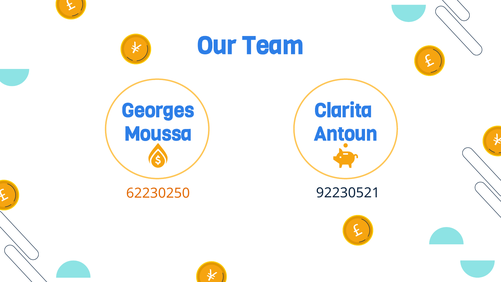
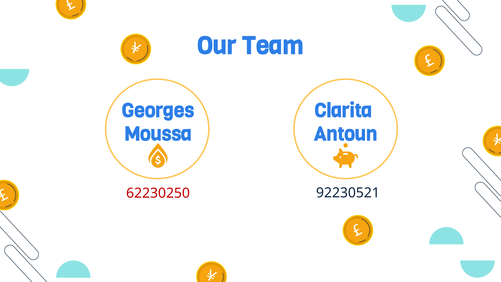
62230250 colour: orange -> red
